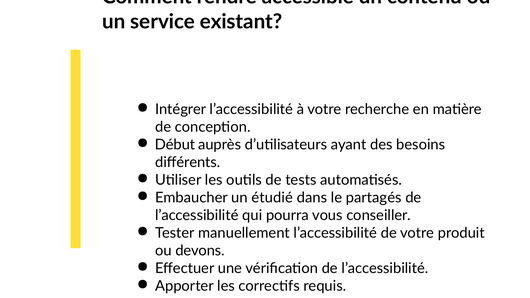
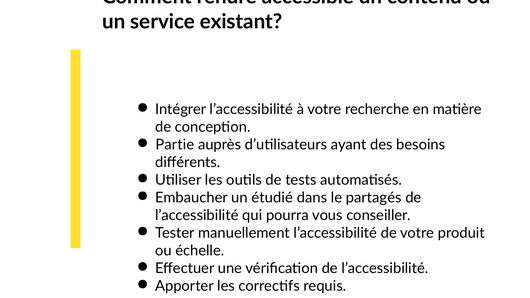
Début: Début -> Partie
devons: devons -> échelle
